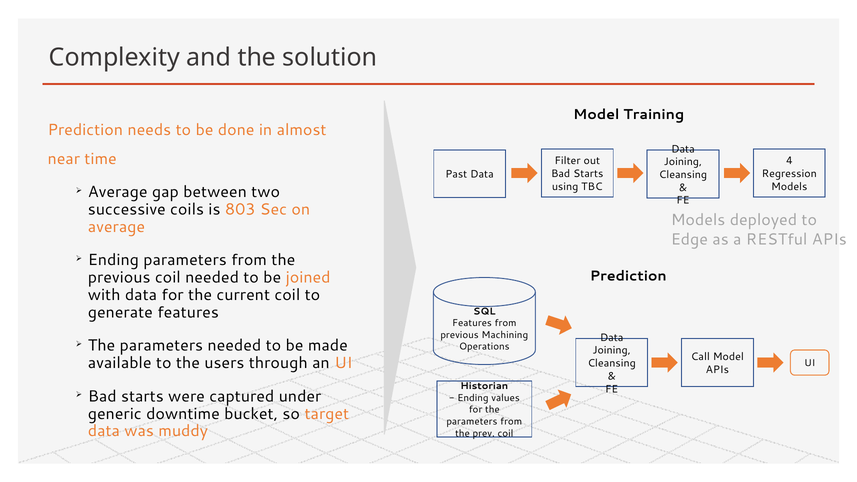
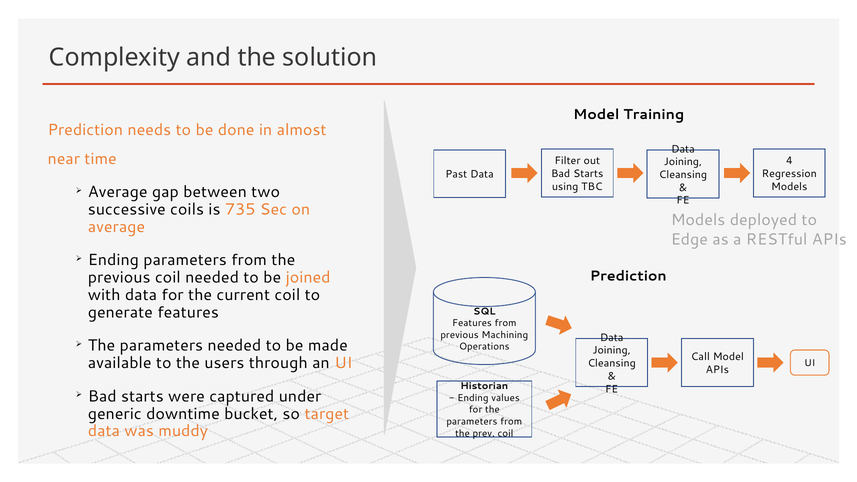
803: 803 -> 735
